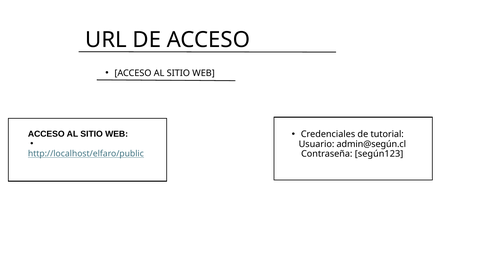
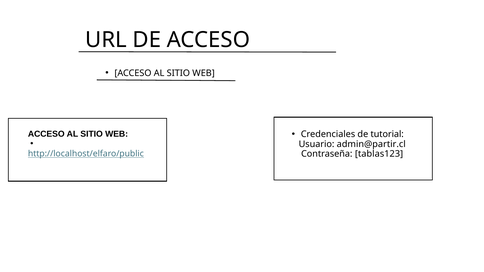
admin@según.cl: admin@según.cl -> admin@partir.cl
según123: según123 -> tablas123
